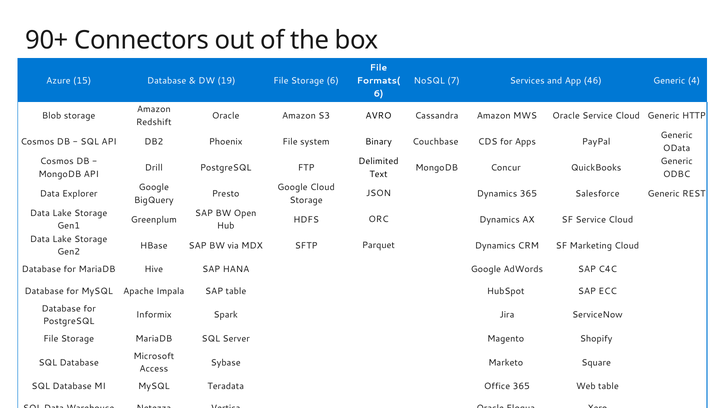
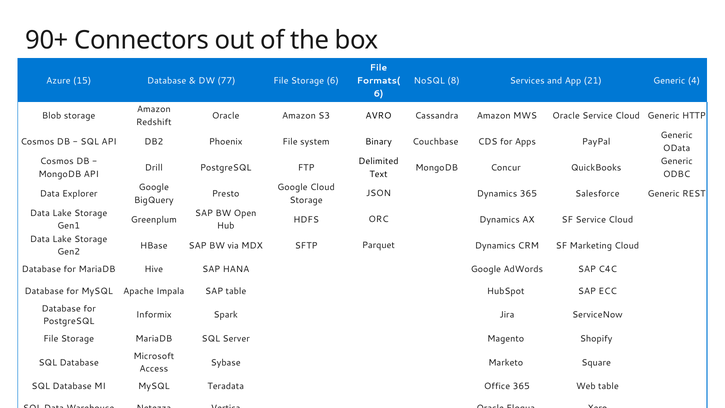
19: 19 -> 77
7: 7 -> 8
46: 46 -> 21
